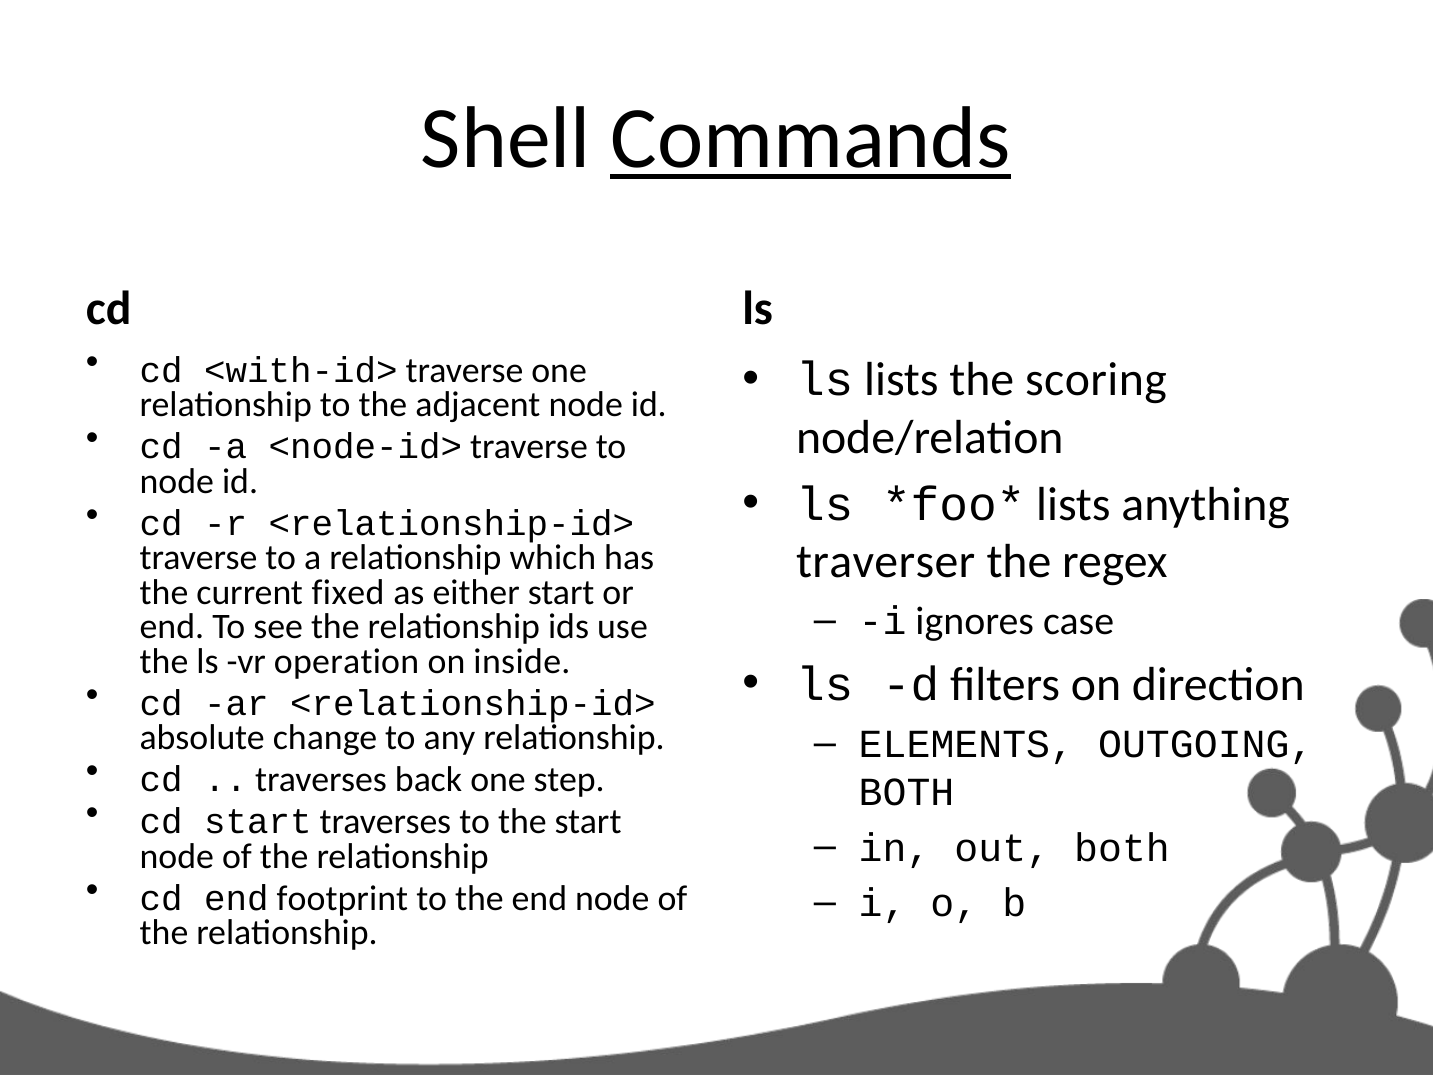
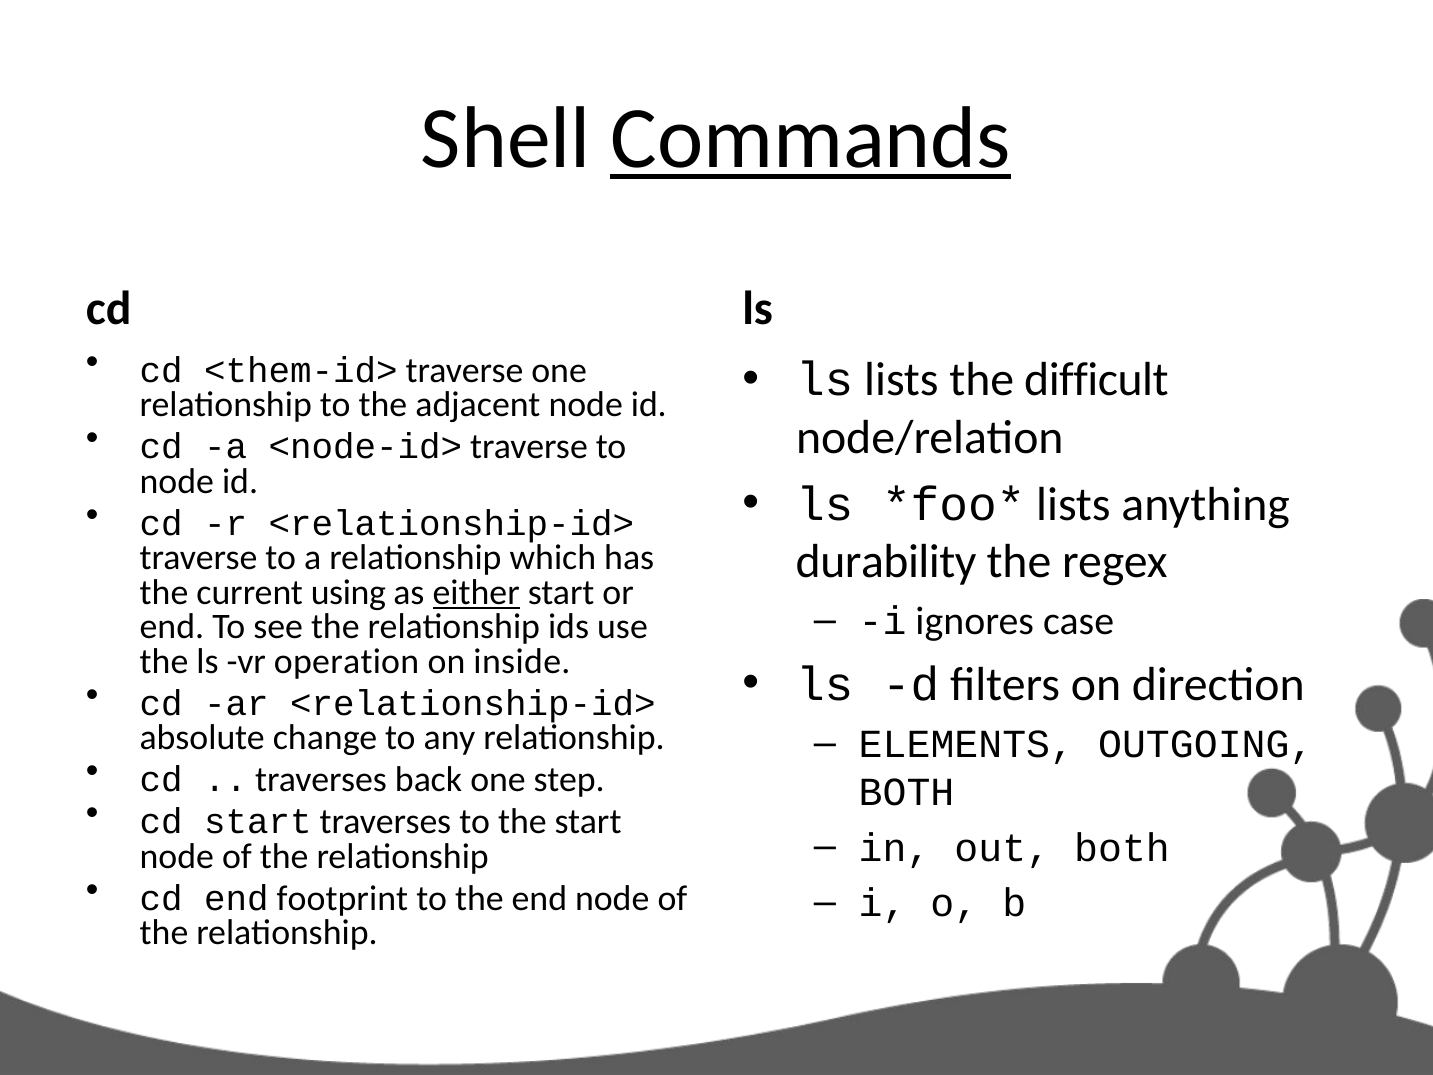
<with-id>: <with-id> -> <them-id>
scoring: scoring -> difficult
traverser: traverser -> durability
fixed: fixed -> using
either underline: none -> present
